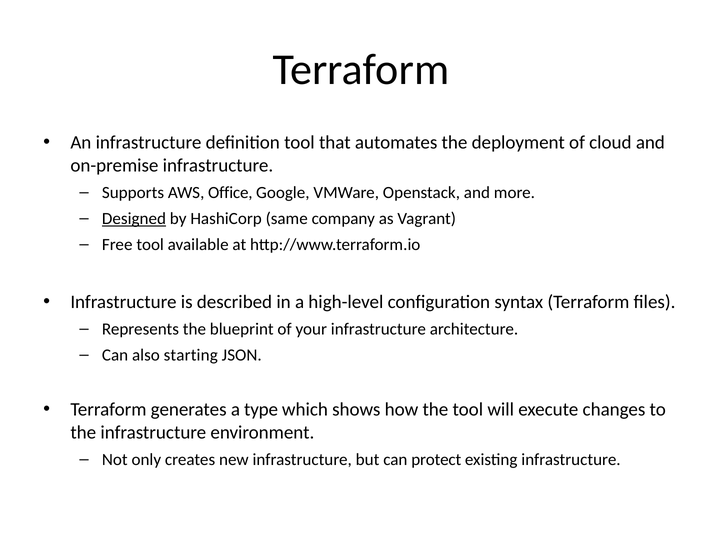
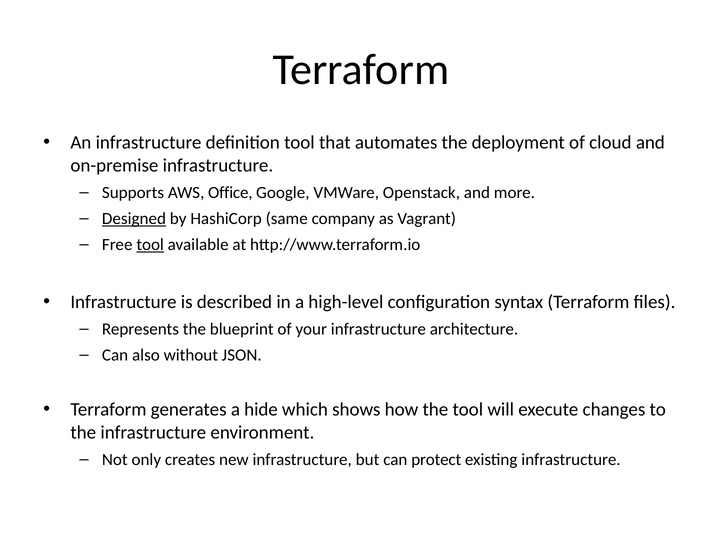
tool at (150, 245) underline: none -> present
starting: starting -> without
type: type -> hide
